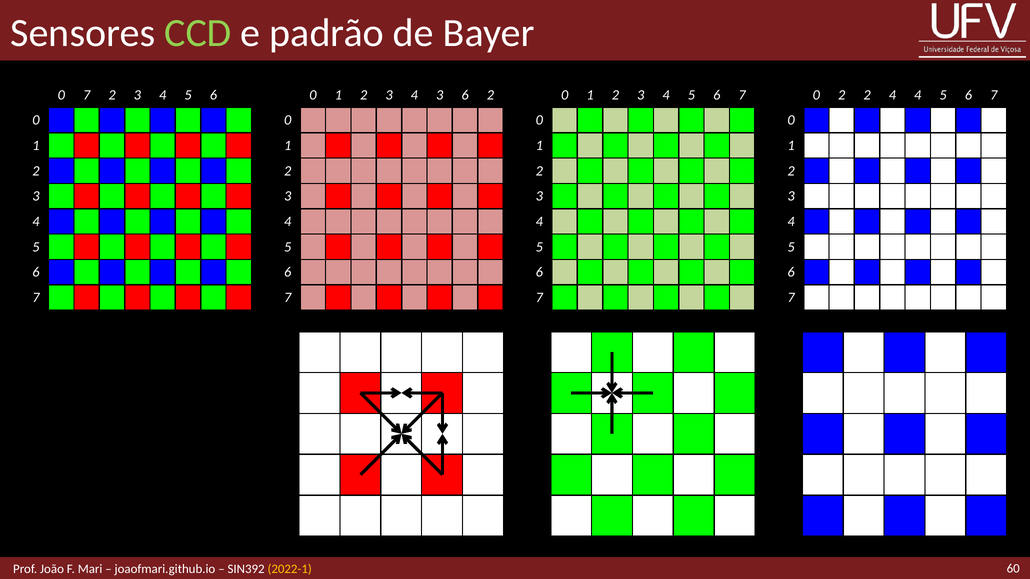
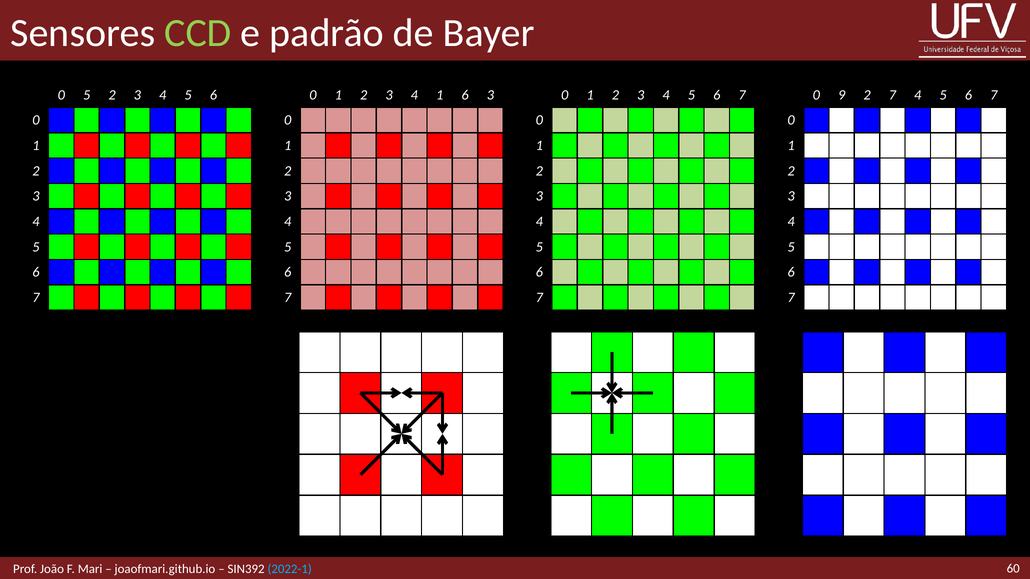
0 7: 7 -> 5
4 3: 3 -> 1
6 2: 2 -> 3
0 2: 2 -> 9
2 4: 4 -> 7
2022-1 colour: yellow -> light blue
